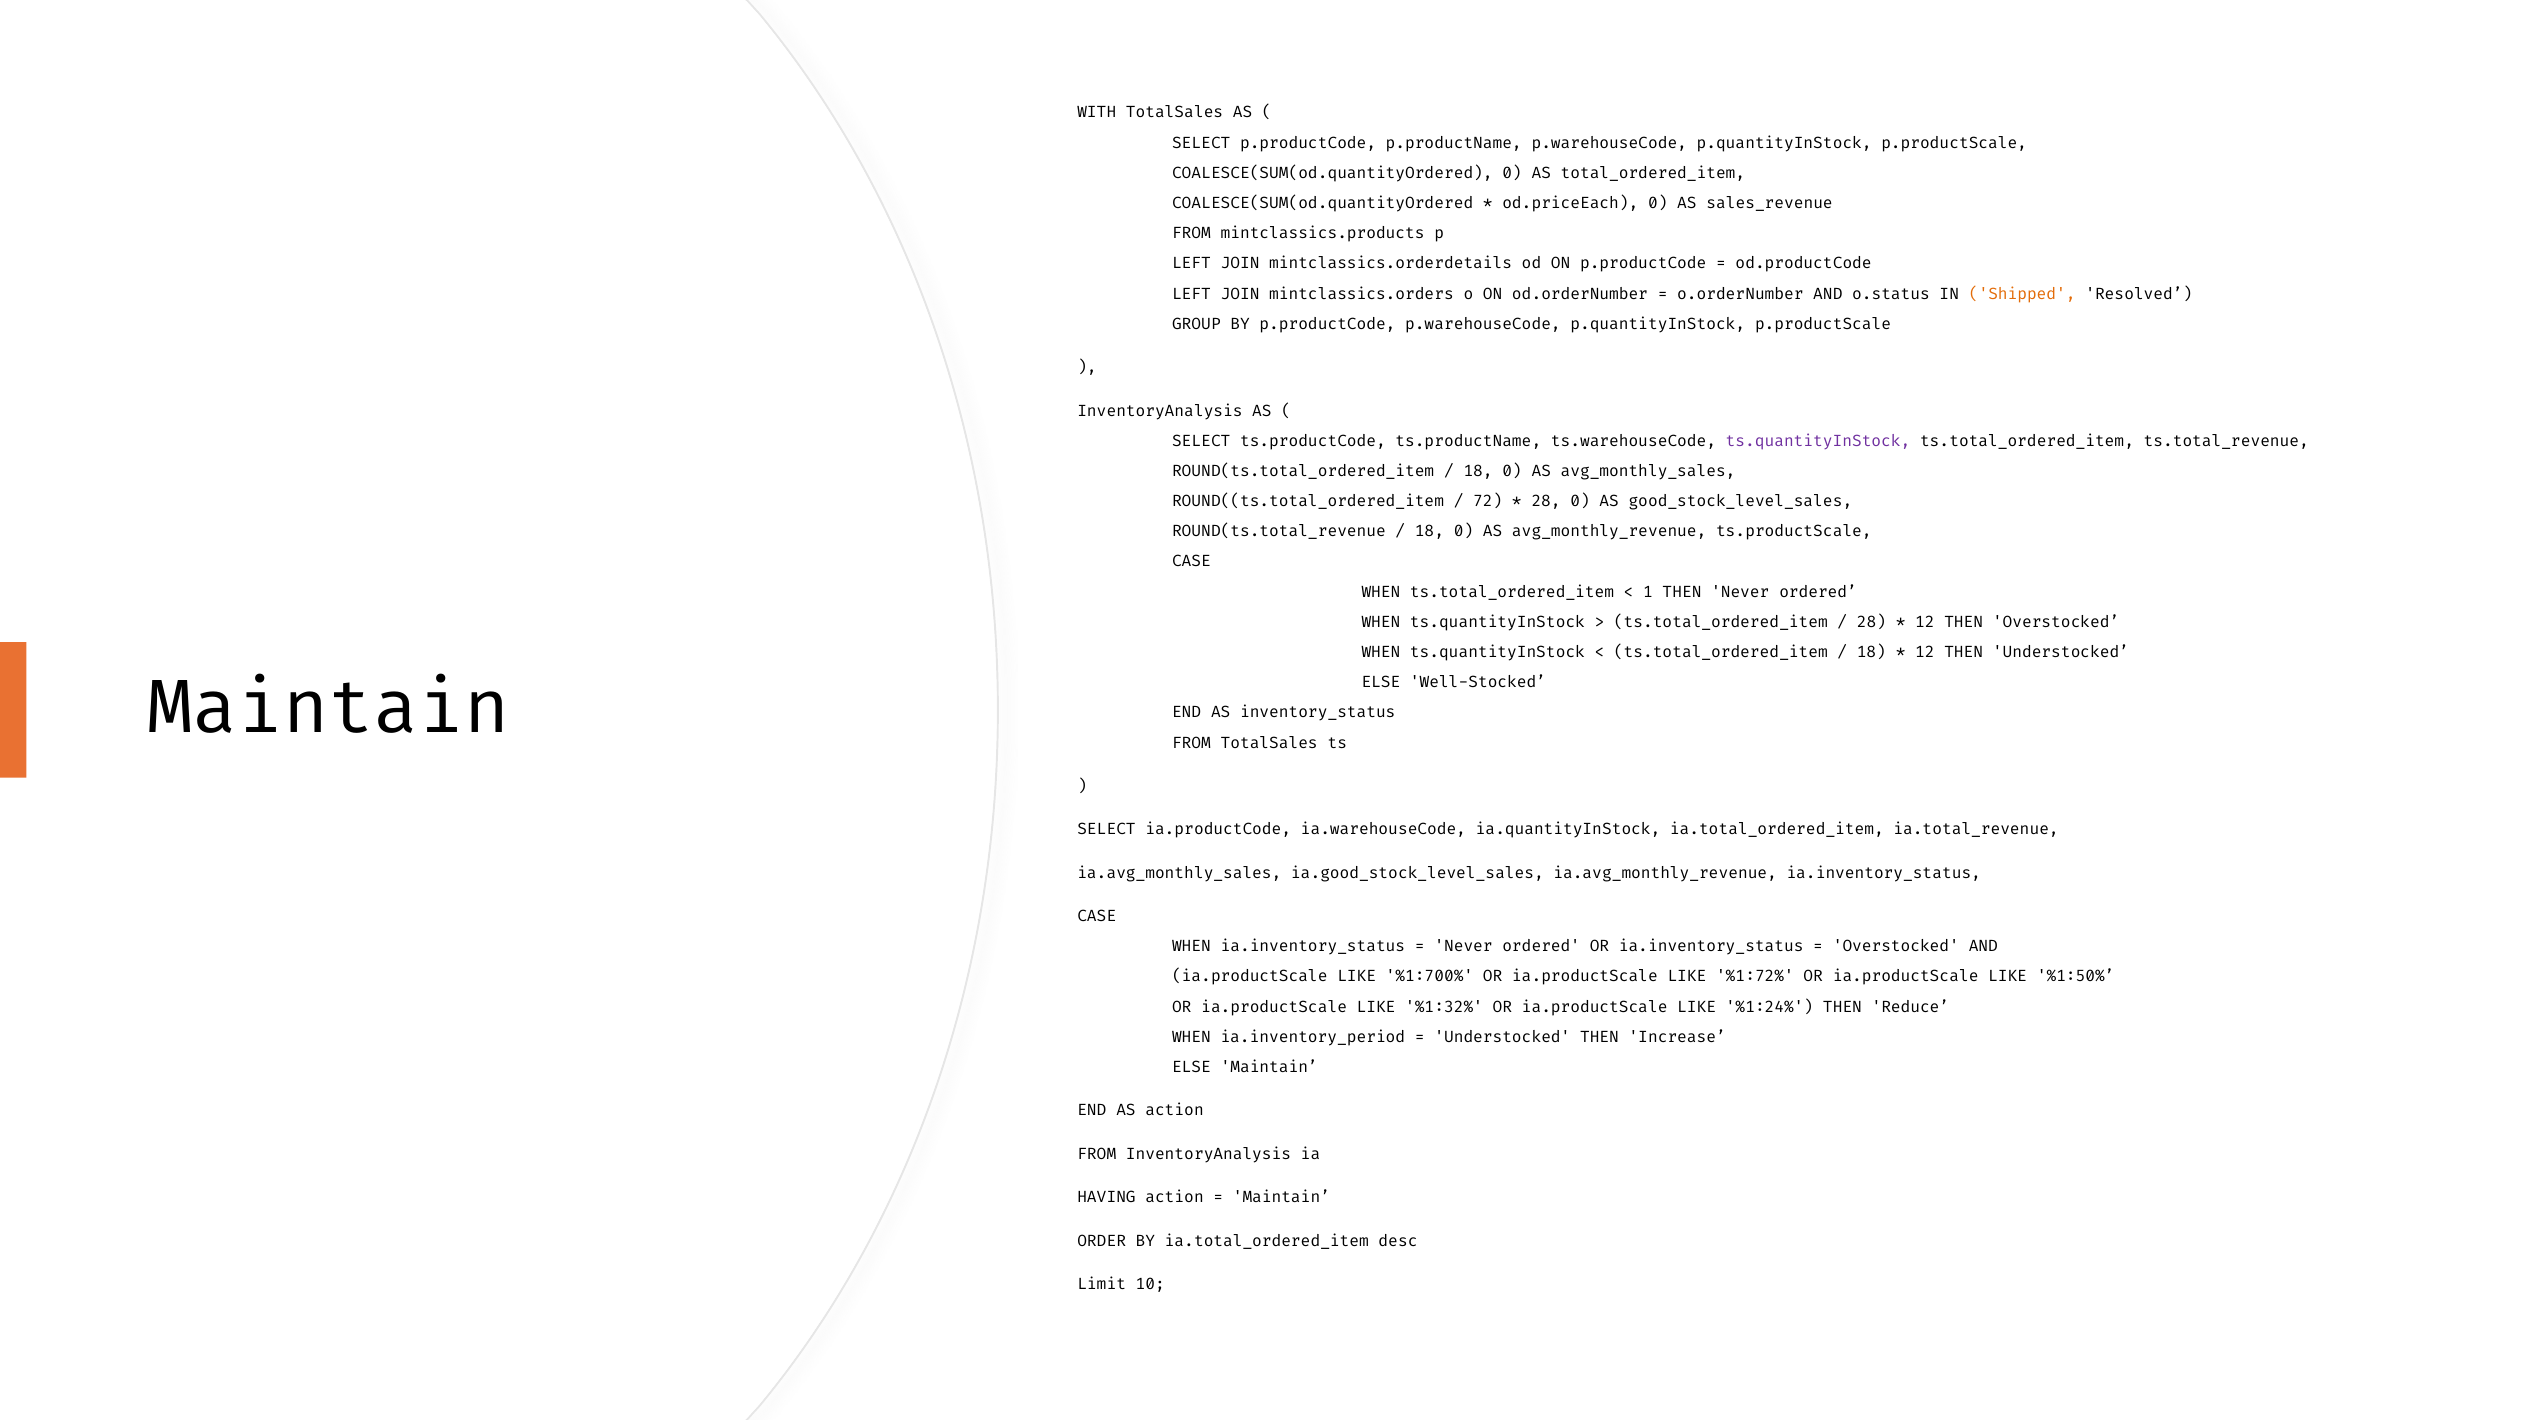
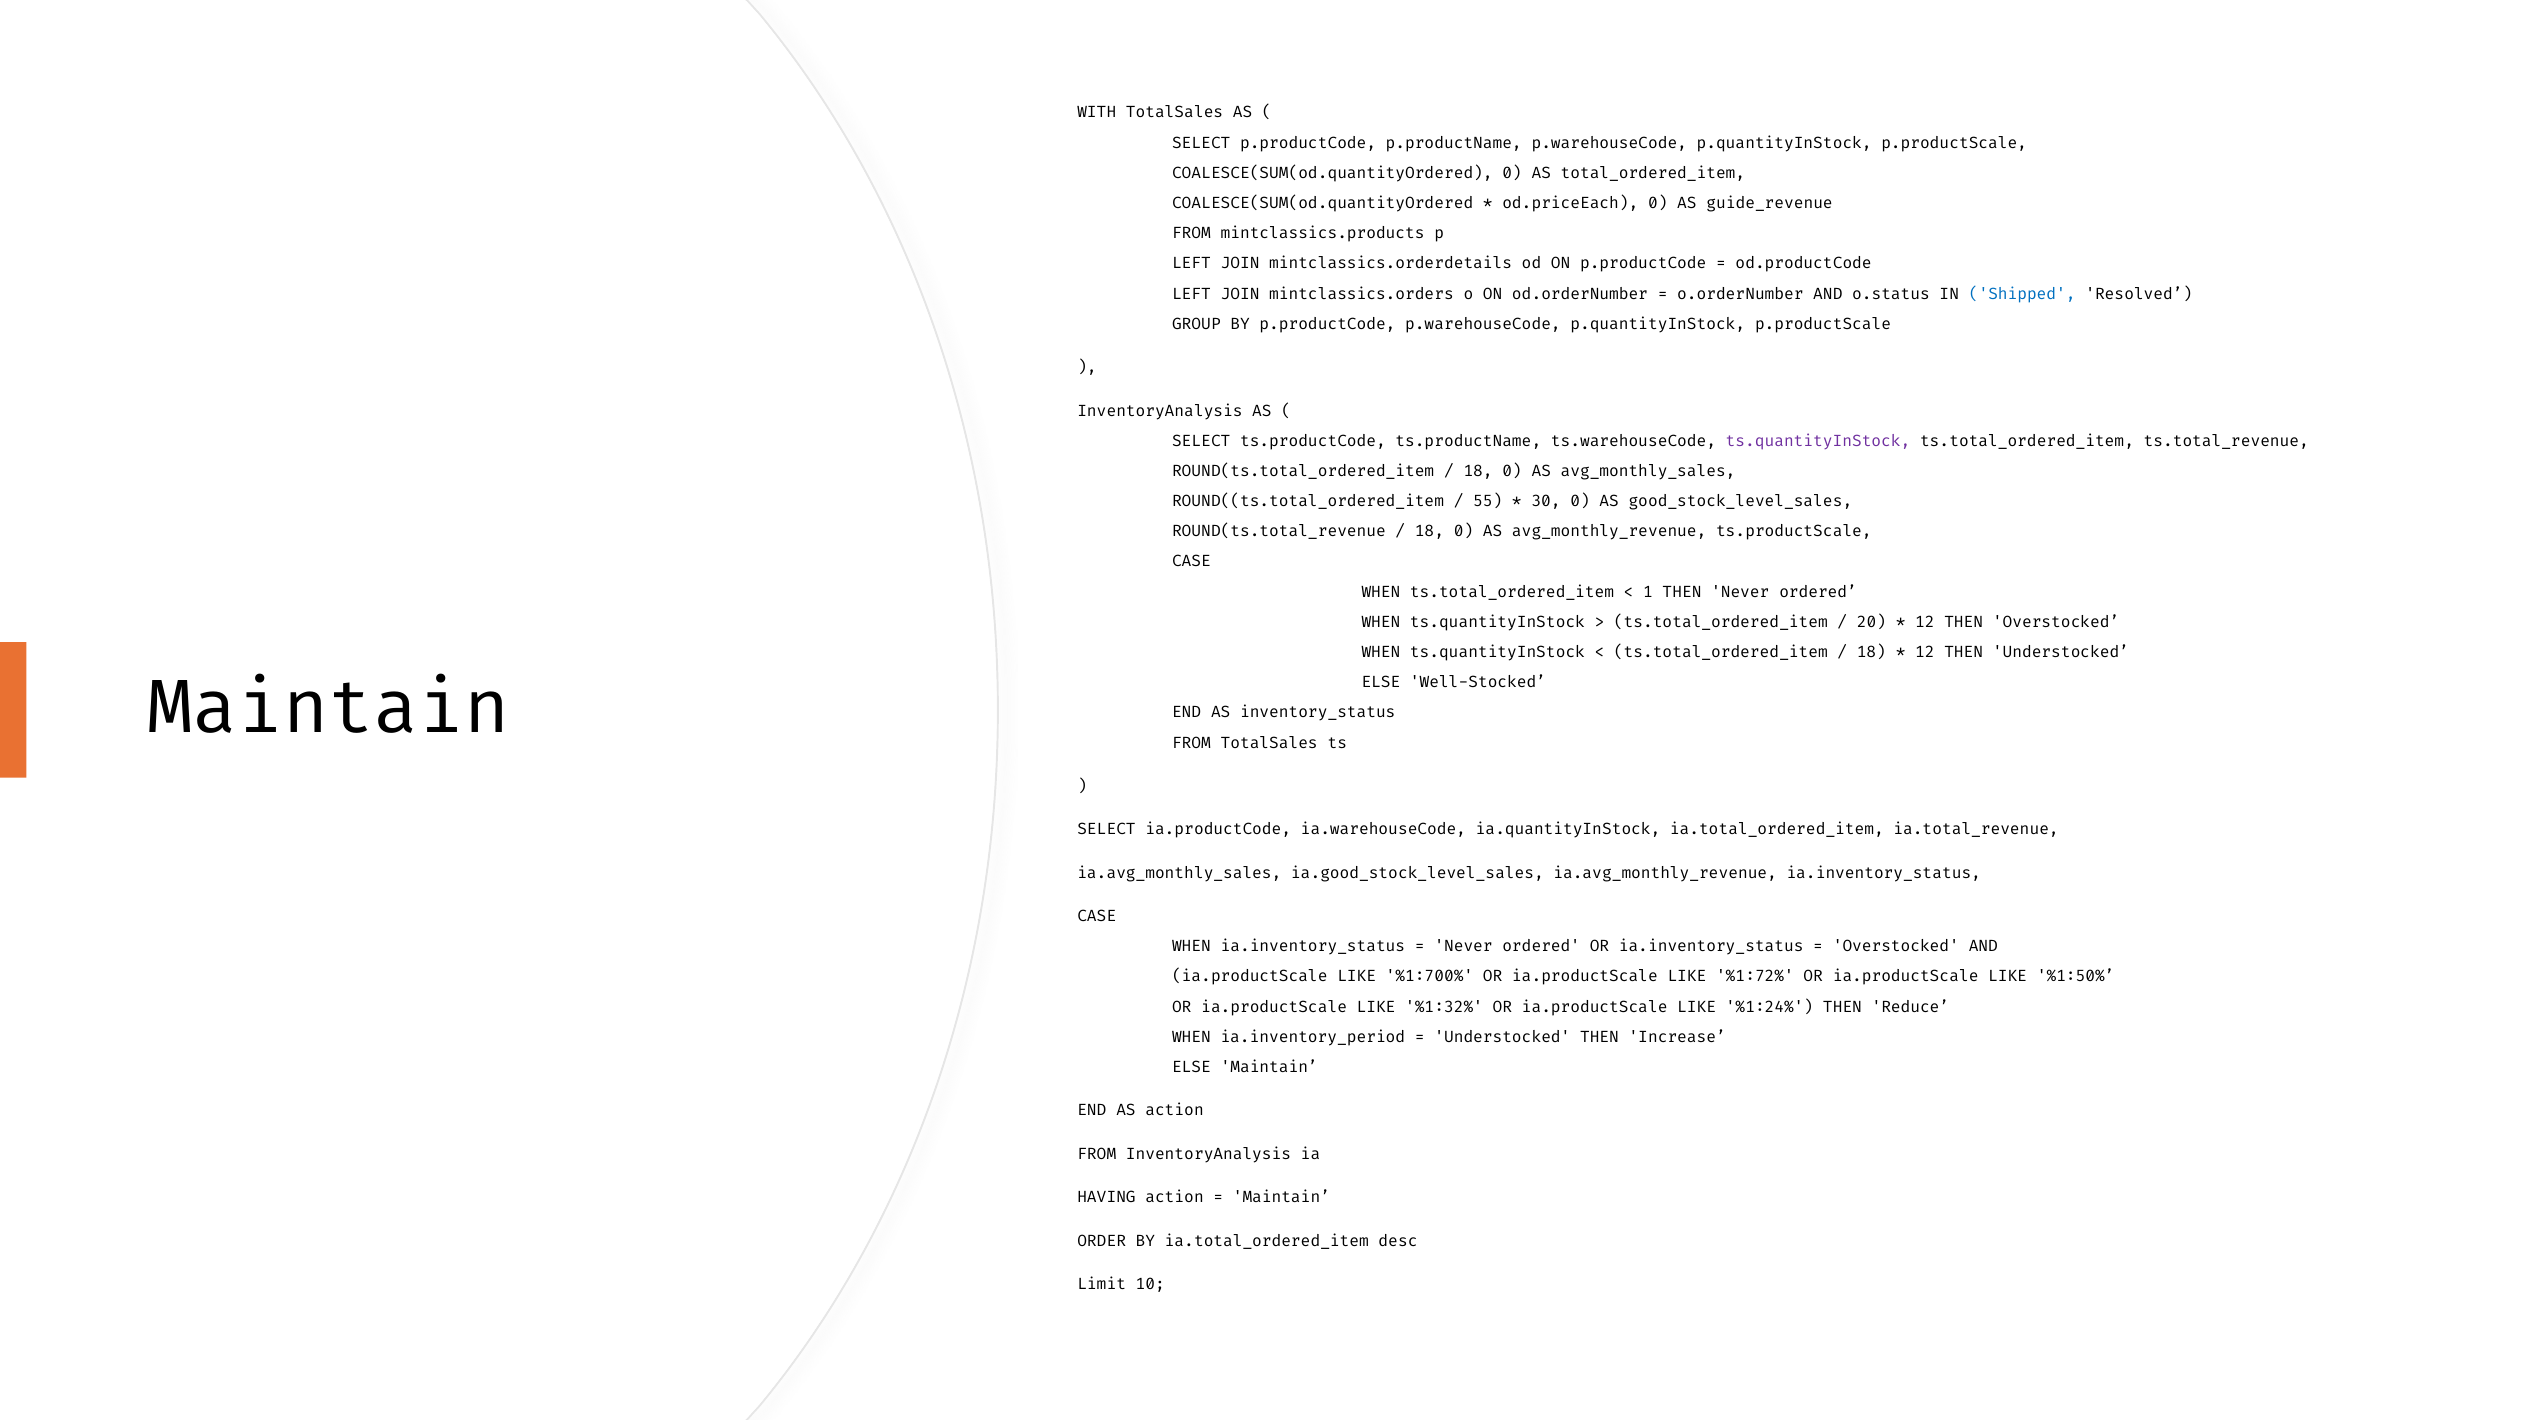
sales_revenue: sales_revenue -> guide_revenue
Shipped colour: orange -> blue
72: 72 -> 55
28 at (1546, 501): 28 -> 30
28 at (1871, 622): 28 -> 20
